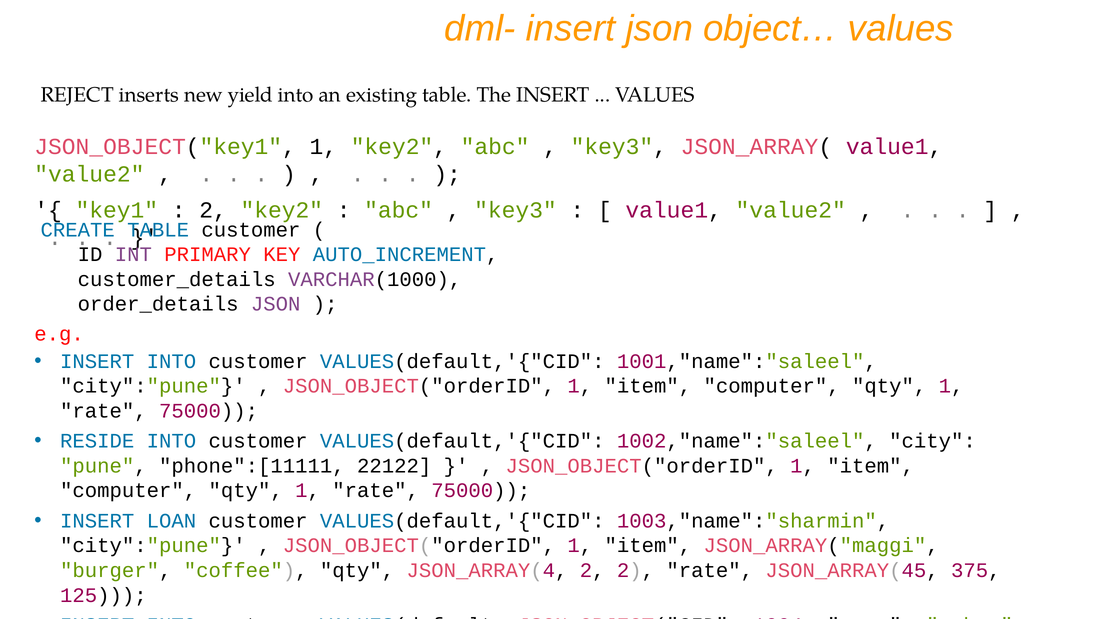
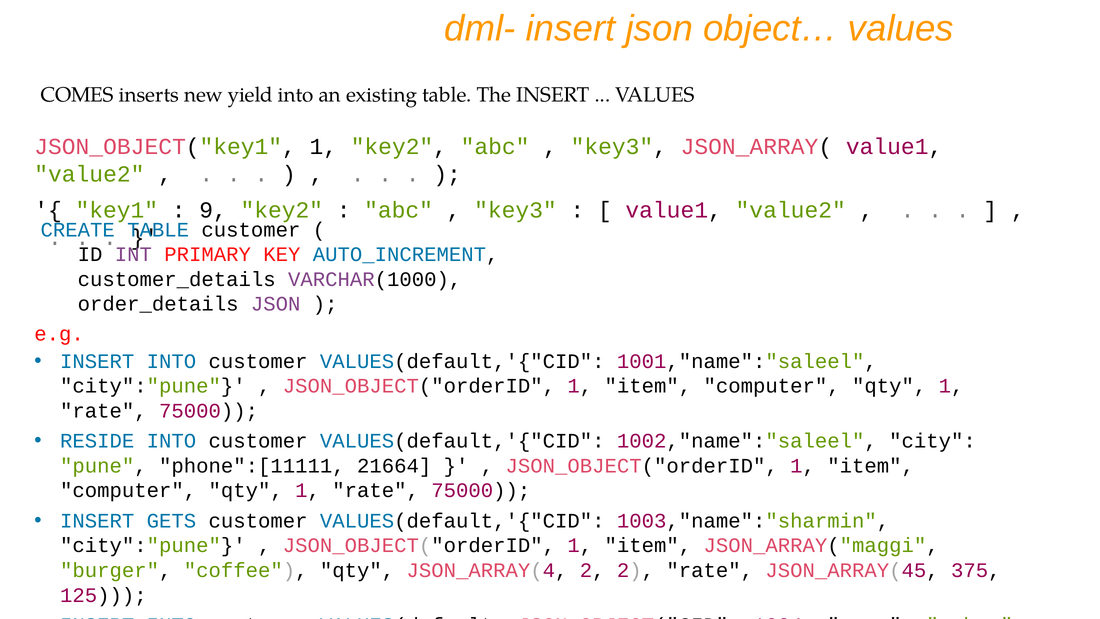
REJECT: REJECT -> COMES
2 at (213, 210): 2 -> 9
22122: 22122 -> 21664
LOAN: LOAN -> GETS
